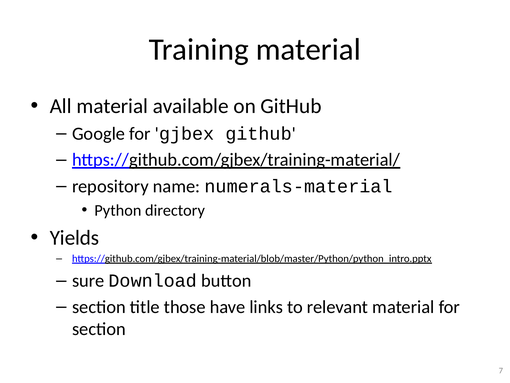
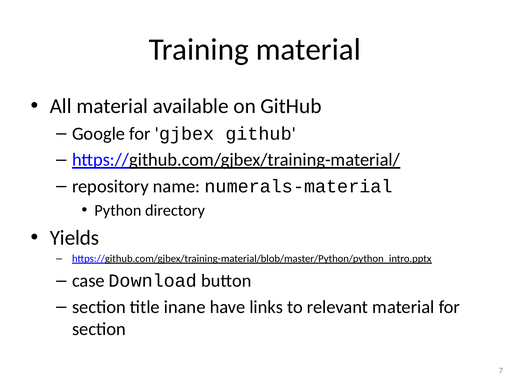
sure: sure -> case
those: those -> inane
